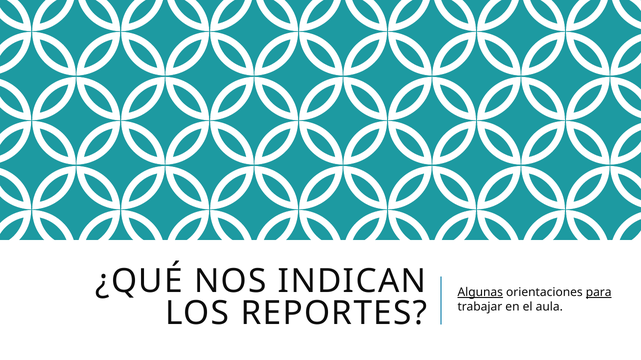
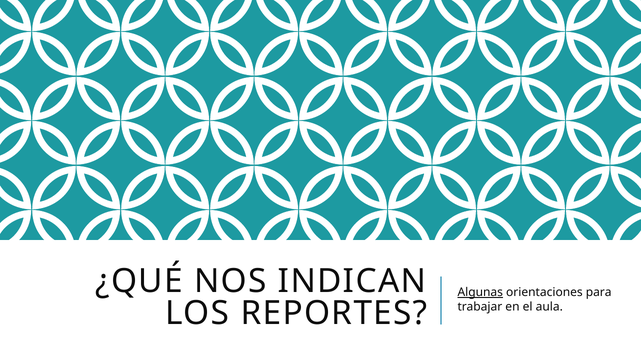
para underline: present -> none
